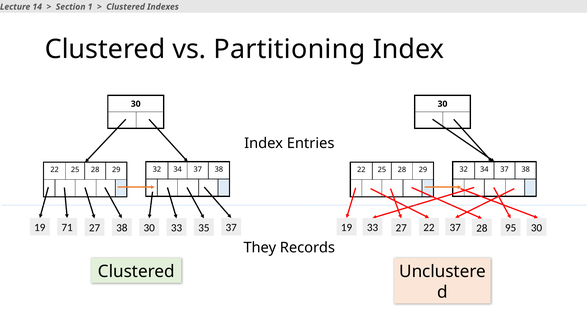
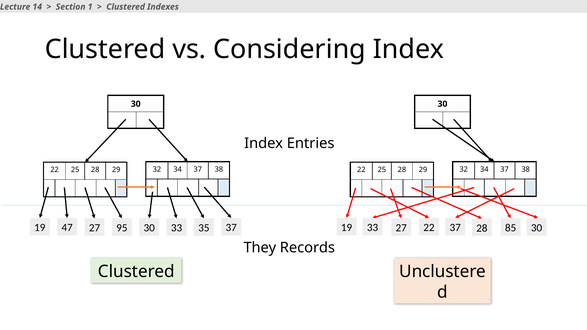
Partitioning: Partitioning -> Considering
71: 71 -> 47
27 38: 38 -> 95
95: 95 -> 85
